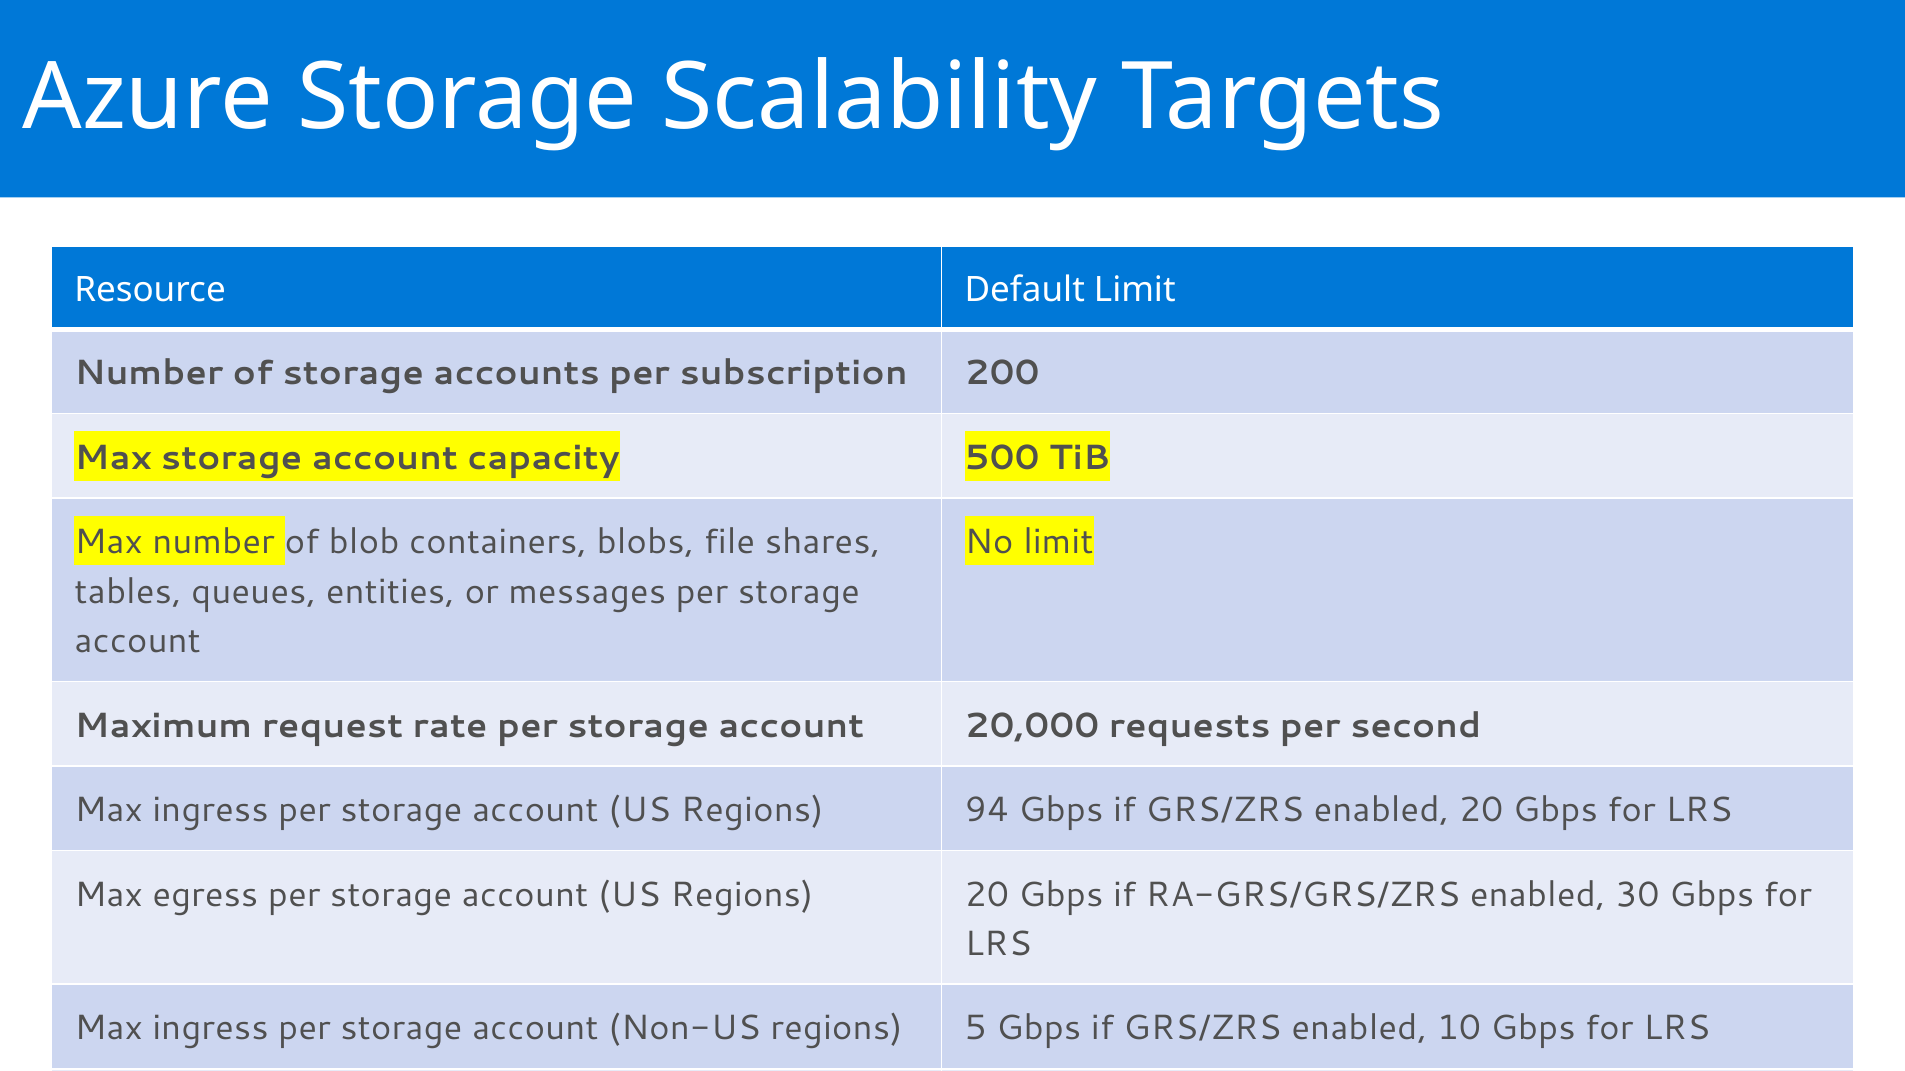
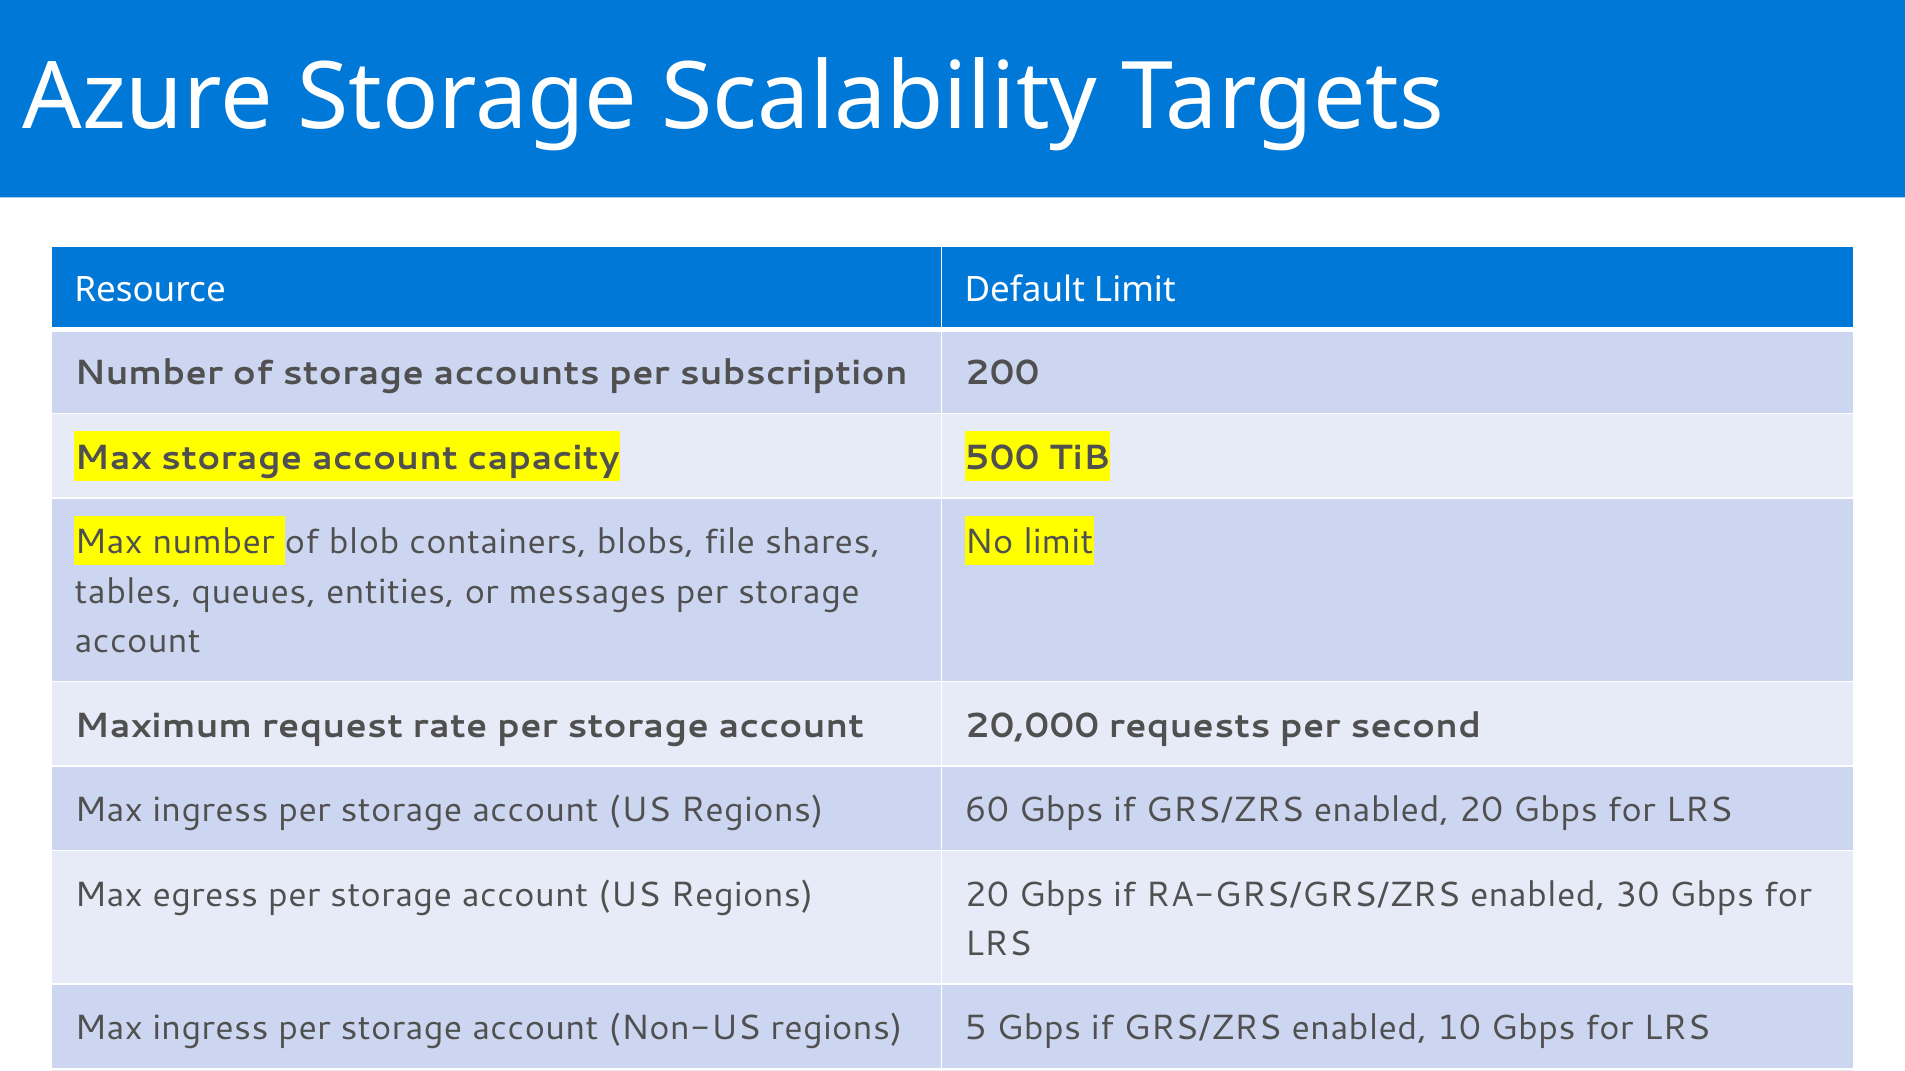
94: 94 -> 60
